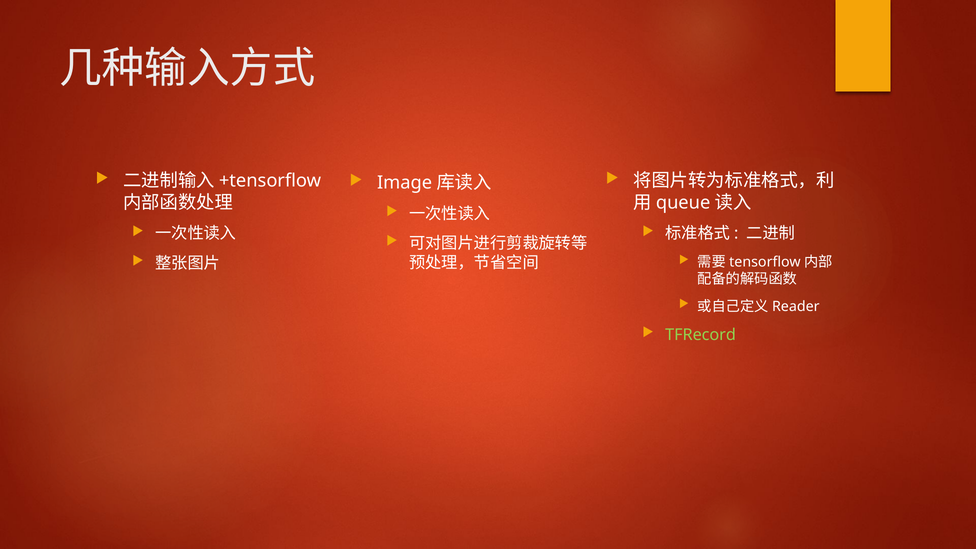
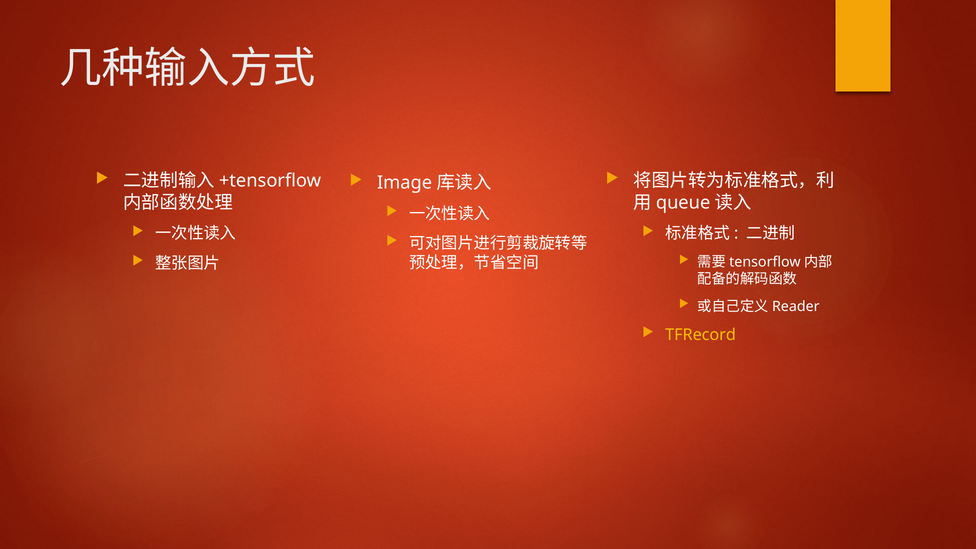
TFRecord colour: light green -> yellow
